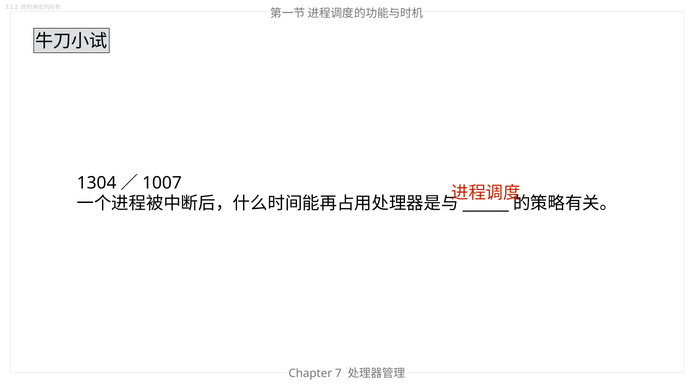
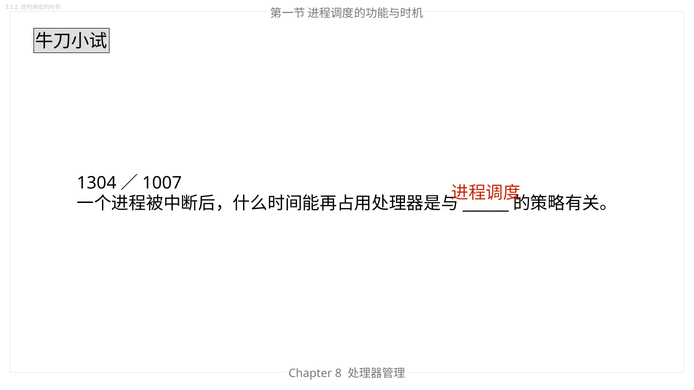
7: 7 -> 8
